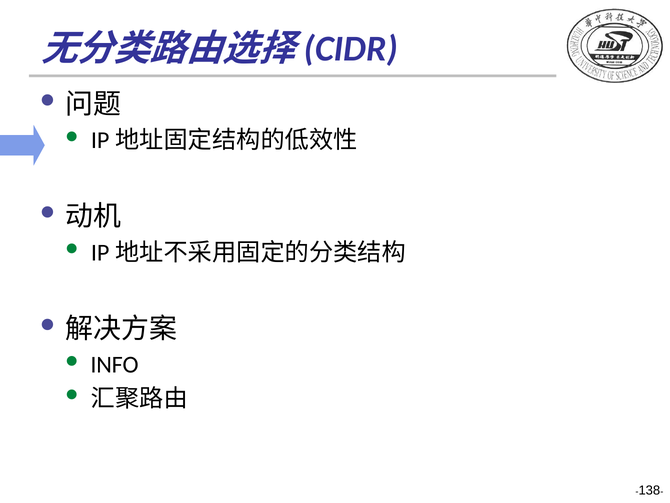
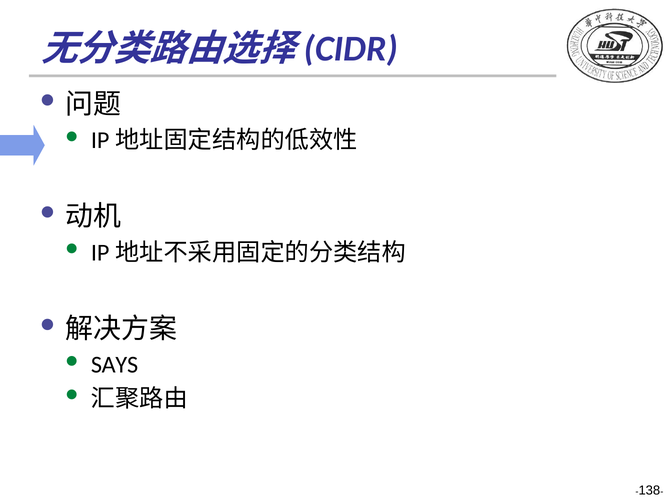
INFO: INFO -> SAYS
